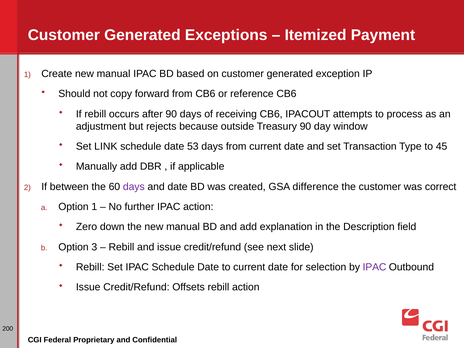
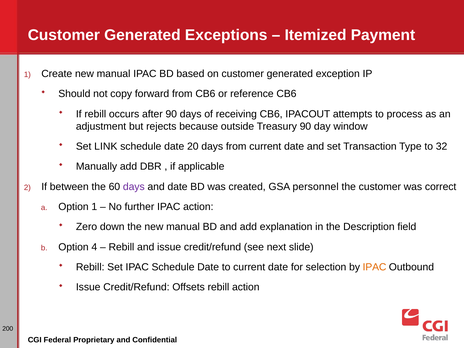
53: 53 -> 20
45: 45 -> 32
difference: difference -> personnel
3: 3 -> 4
IPAC at (375, 267) colour: purple -> orange
